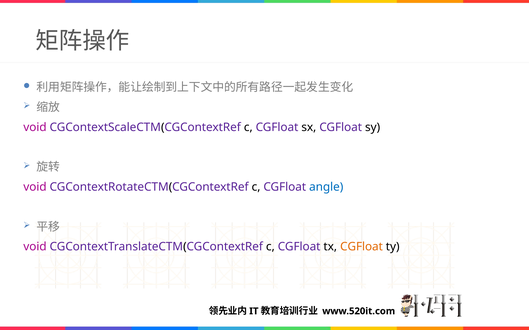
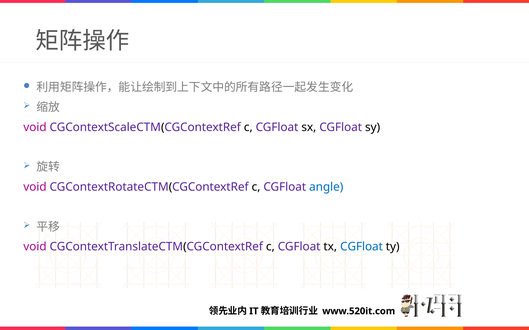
CGFloat at (361, 247) colour: orange -> blue
